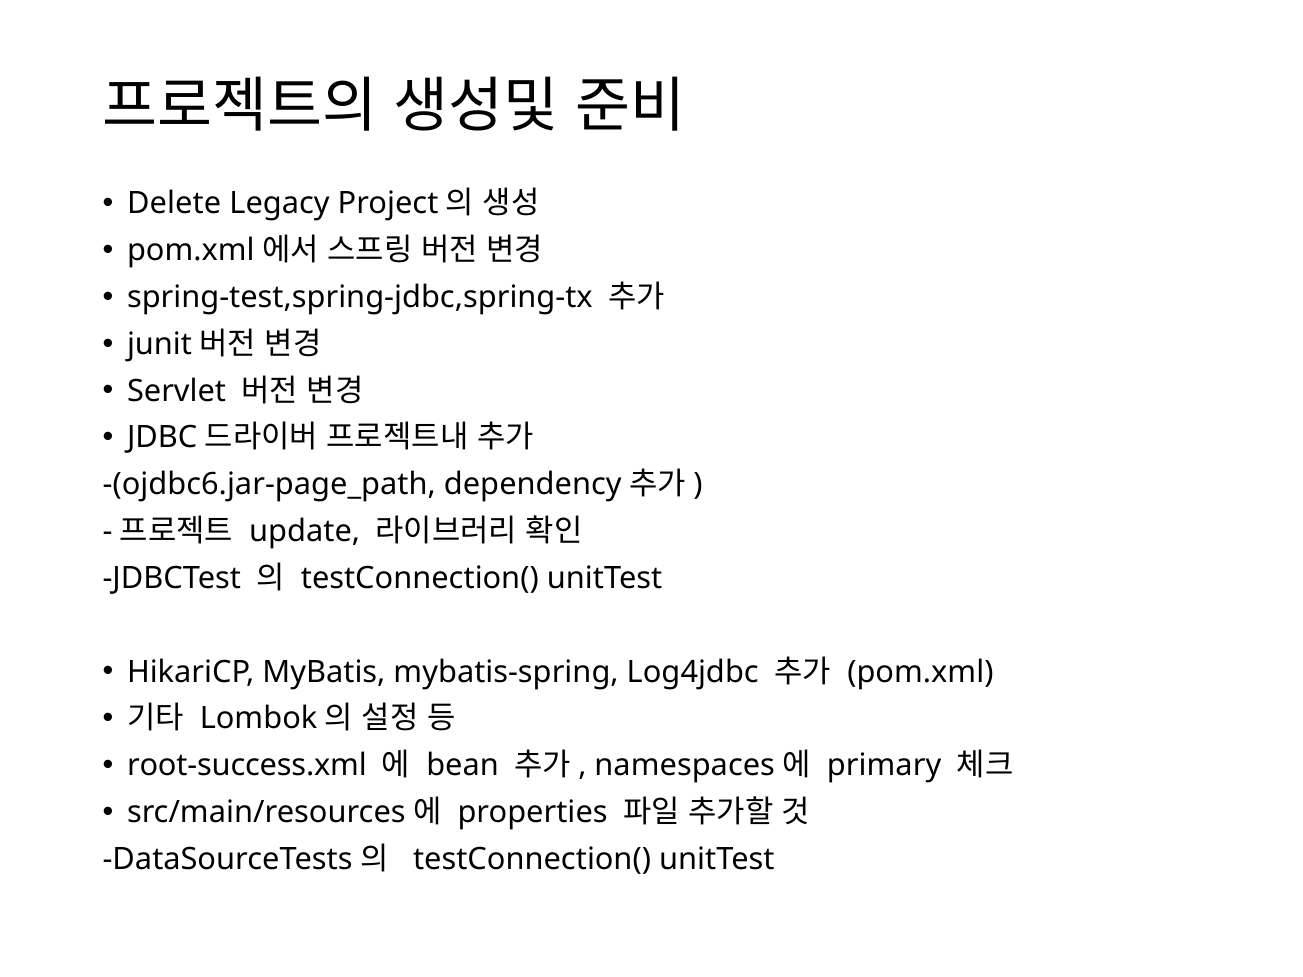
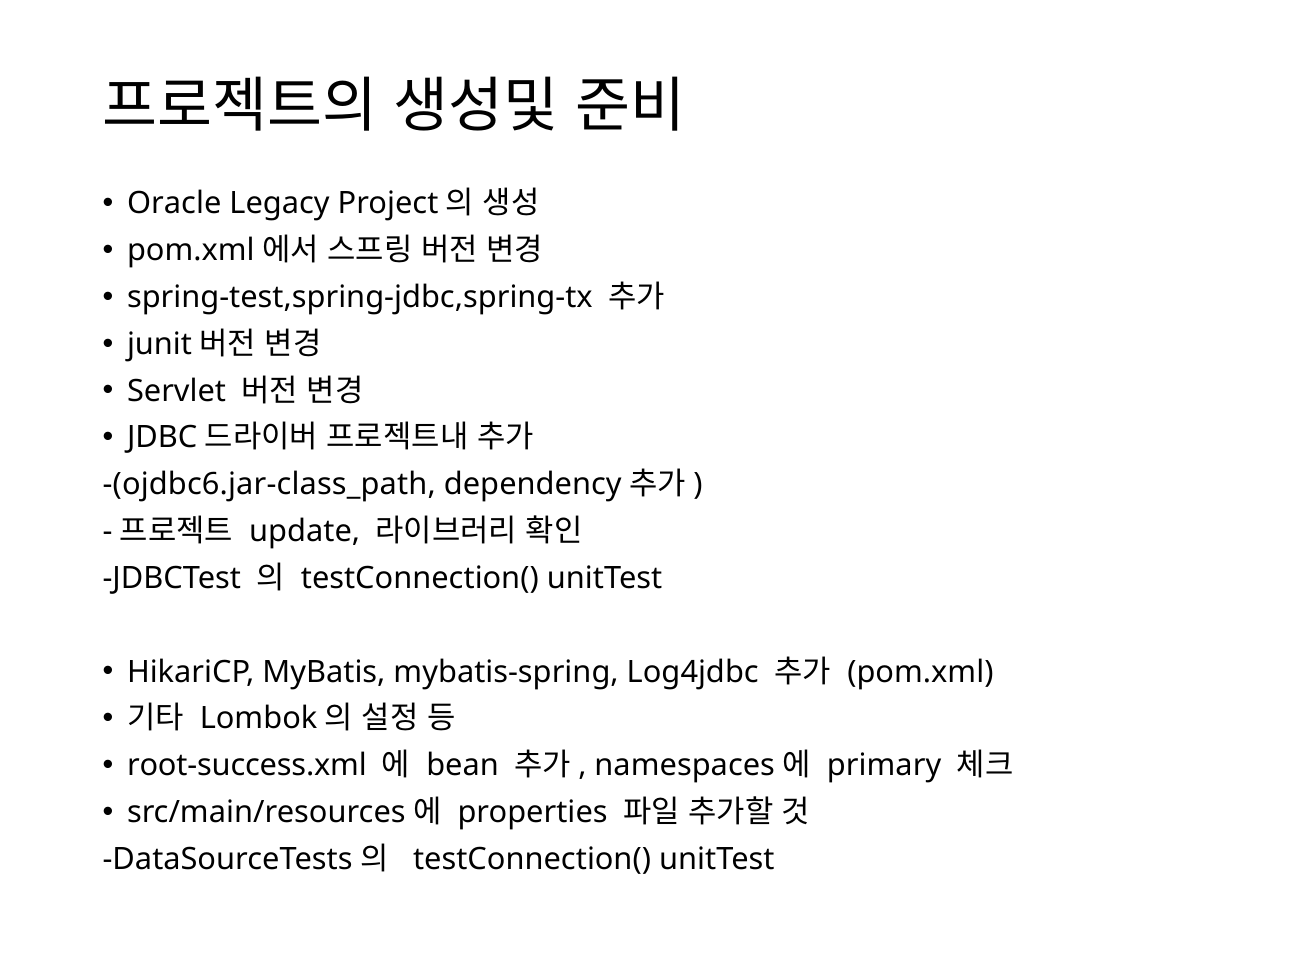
Delete: Delete -> Oracle
-(ojdbc6.jar-page_path: -(ojdbc6.jar-page_path -> -(ojdbc6.jar-class_path
